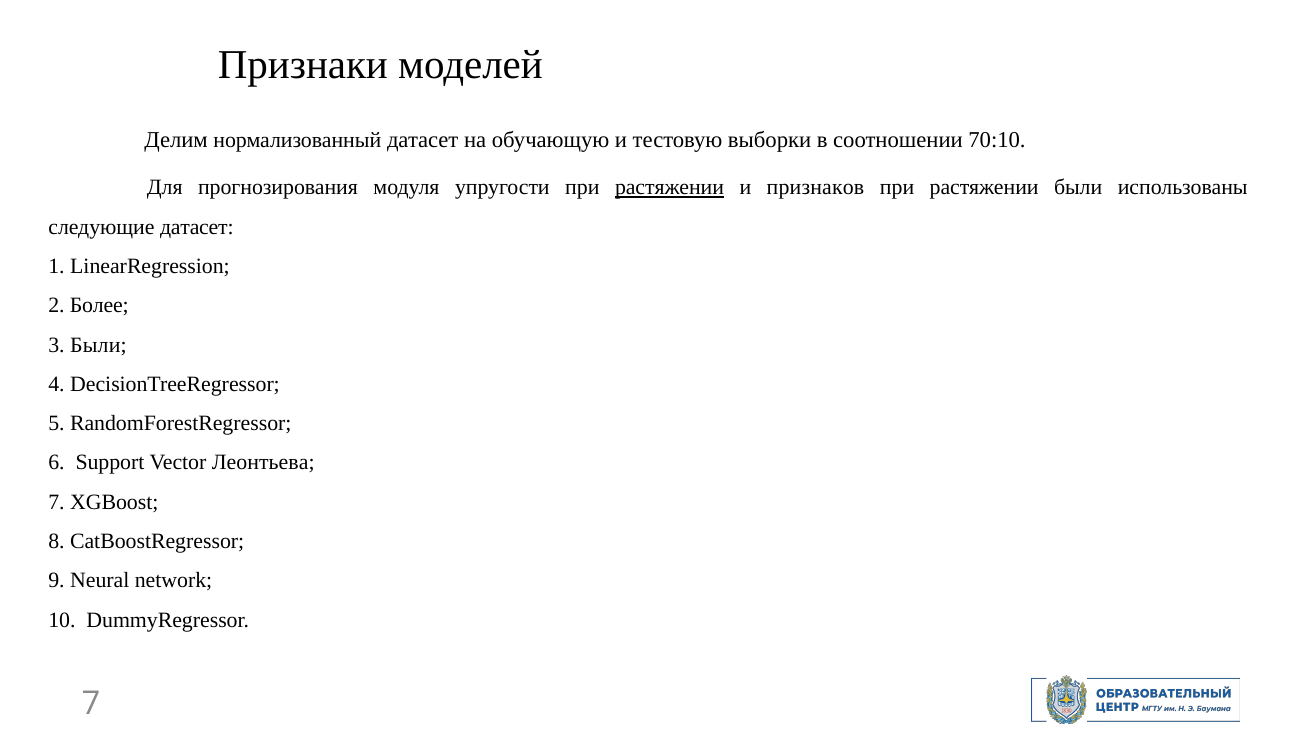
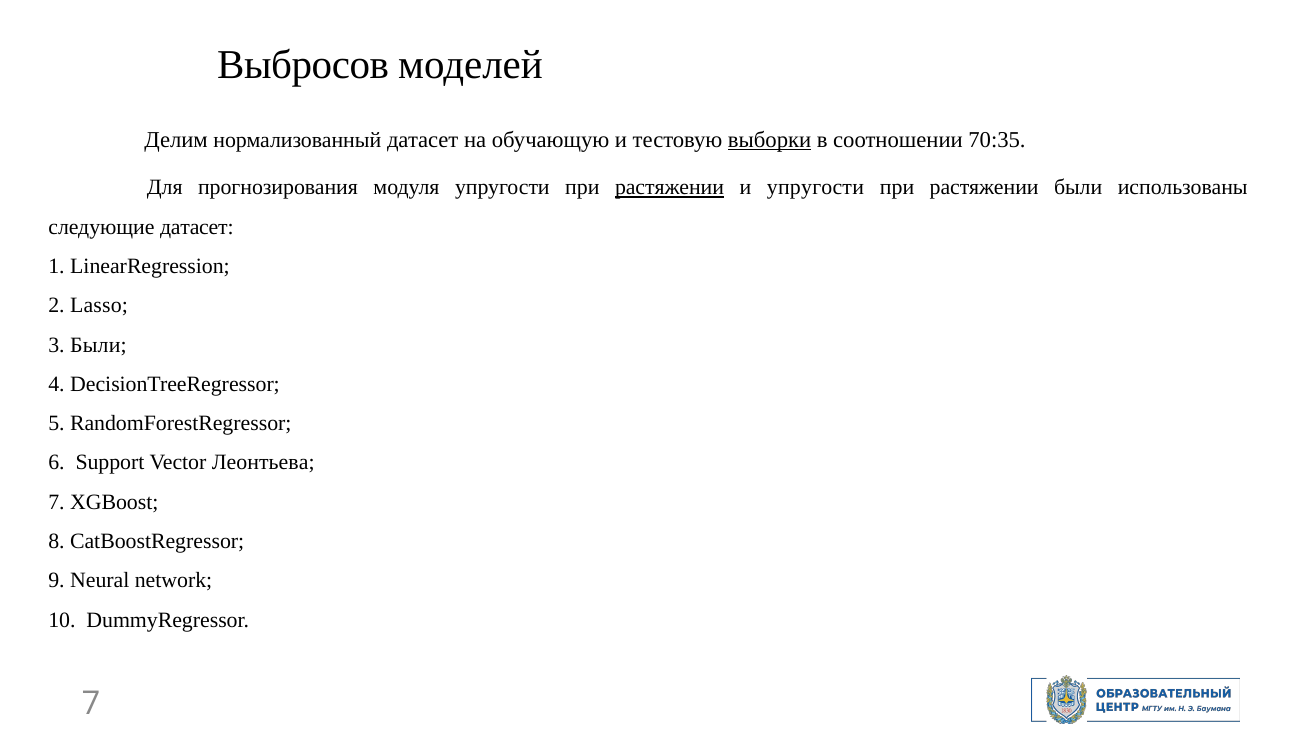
Признаки: Признаки -> Выбросов
выборки underline: none -> present
70:10: 70:10 -> 70:35
и признаков: признаков -> упругости
Более: Более -> Lasso
